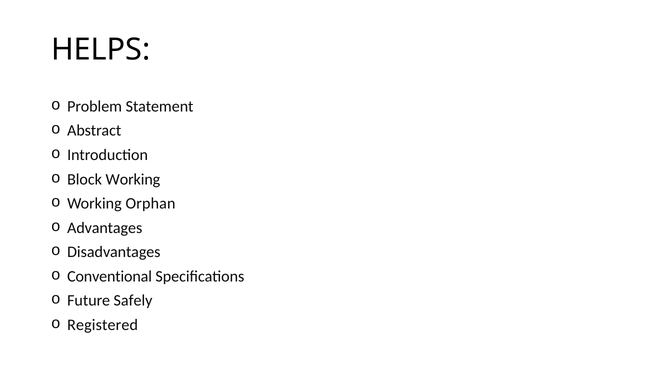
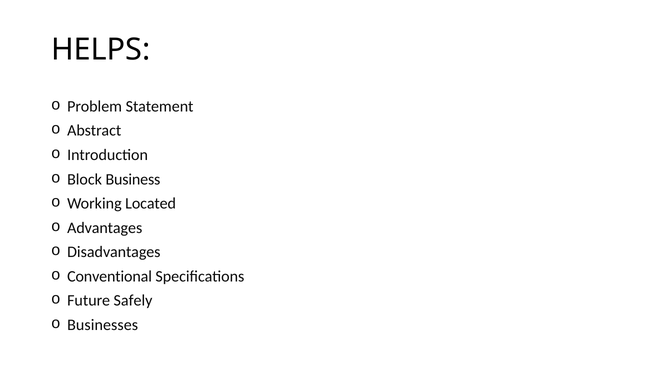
Block Working: Working -> Business
Orphan: Orphan -> Located
Registered: Registered -> Businesses
